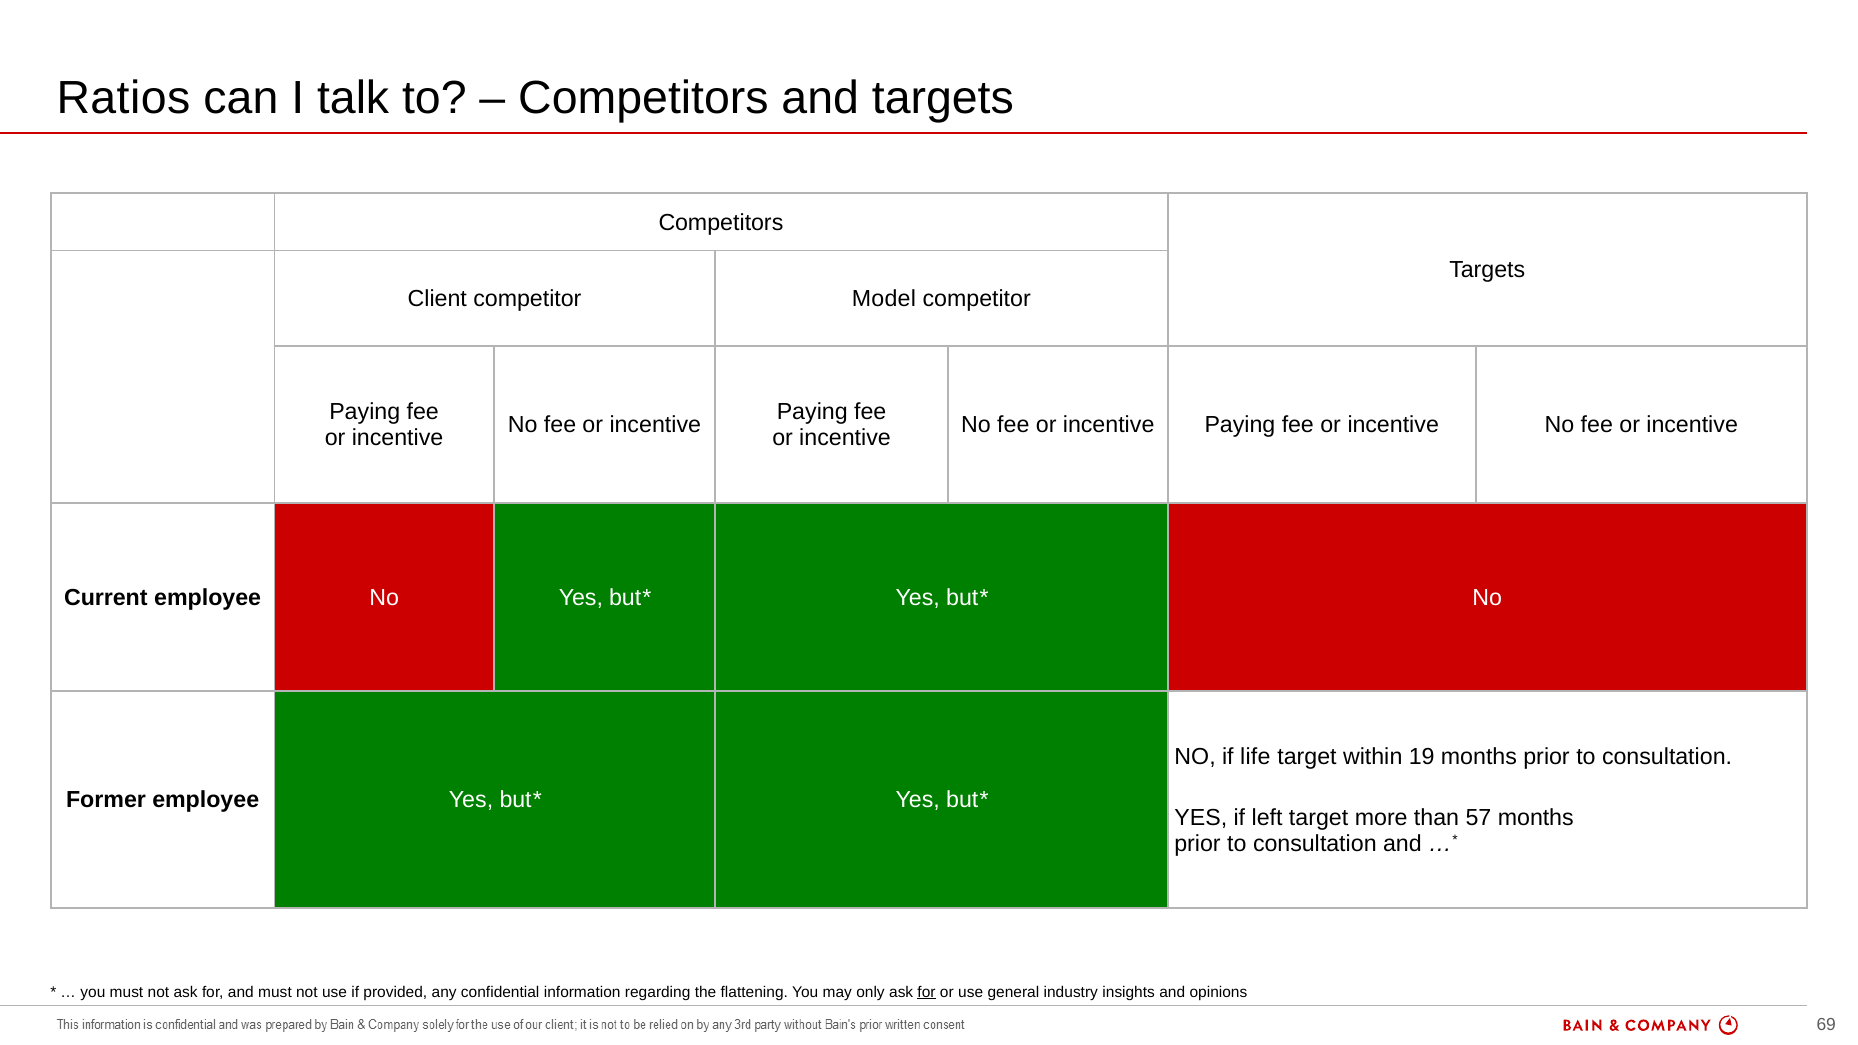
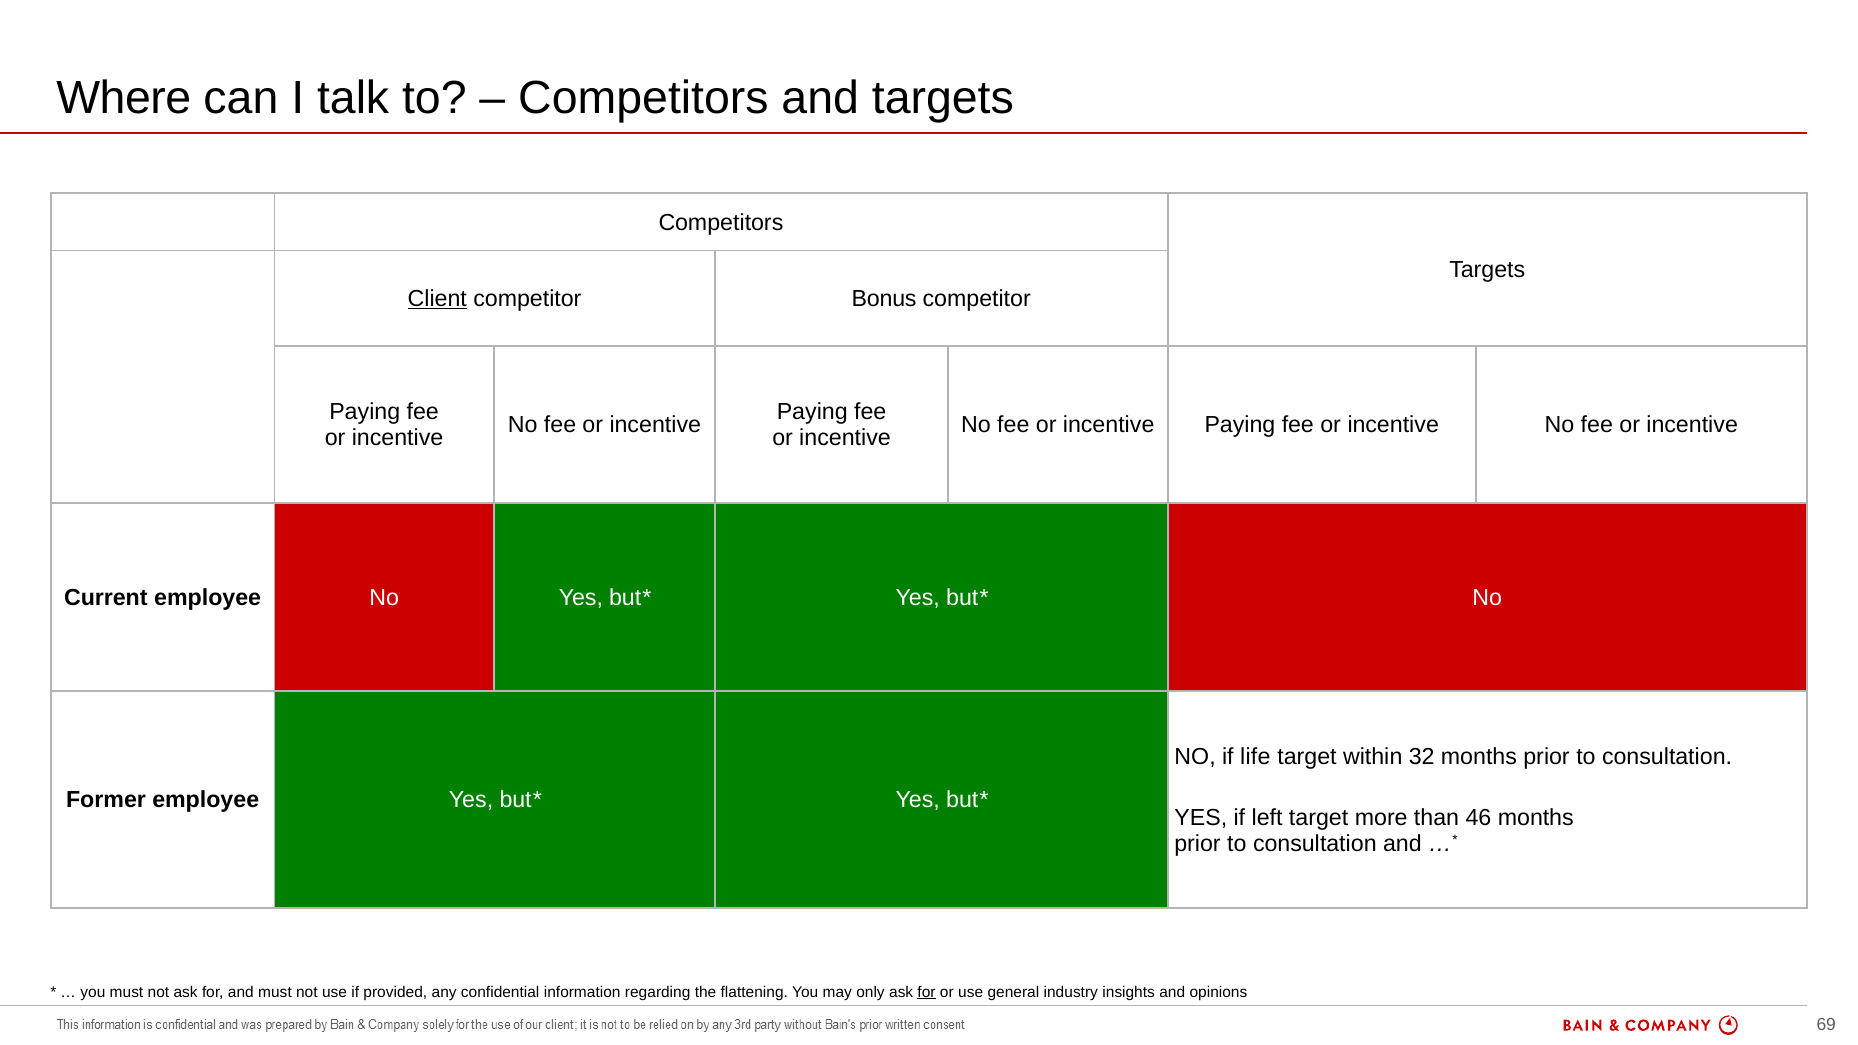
Ratios: Ratios -> Where
Client underline: none -> present
Model: Model -> Bonus
19: 19 -> 32
57: 57 -> 46
